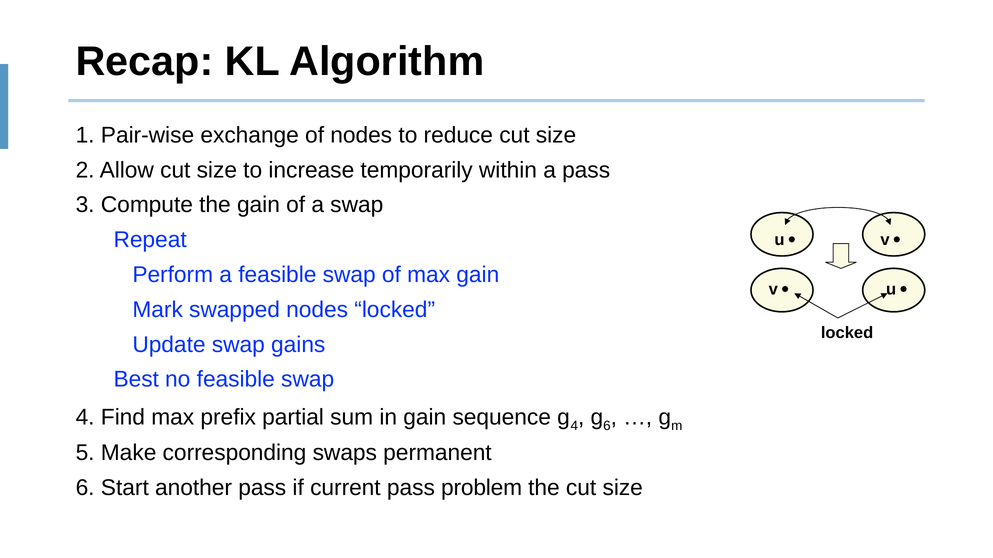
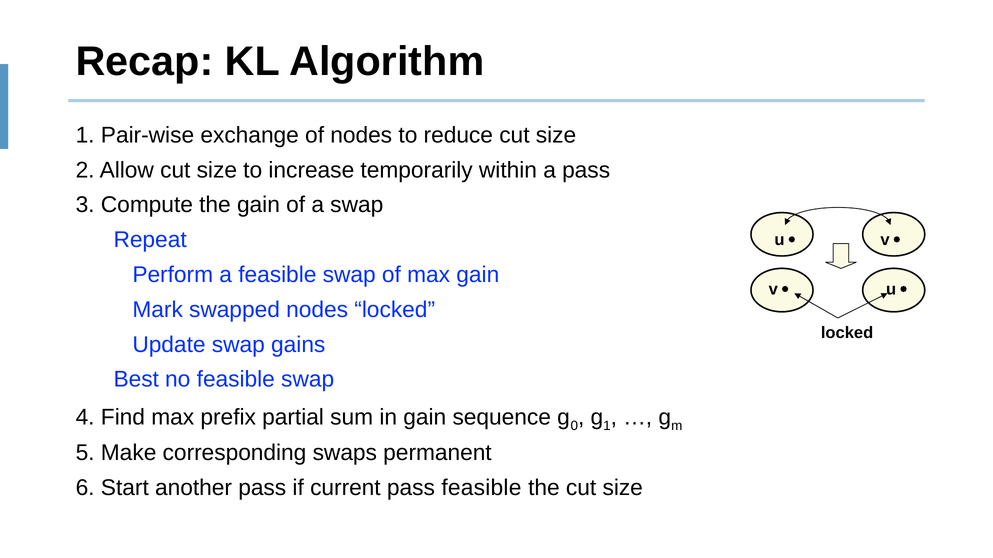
4 at (574, 426): 4 -> 0
6 at (607, 426): 6 -> 1
pass problem: problem -> feasible
